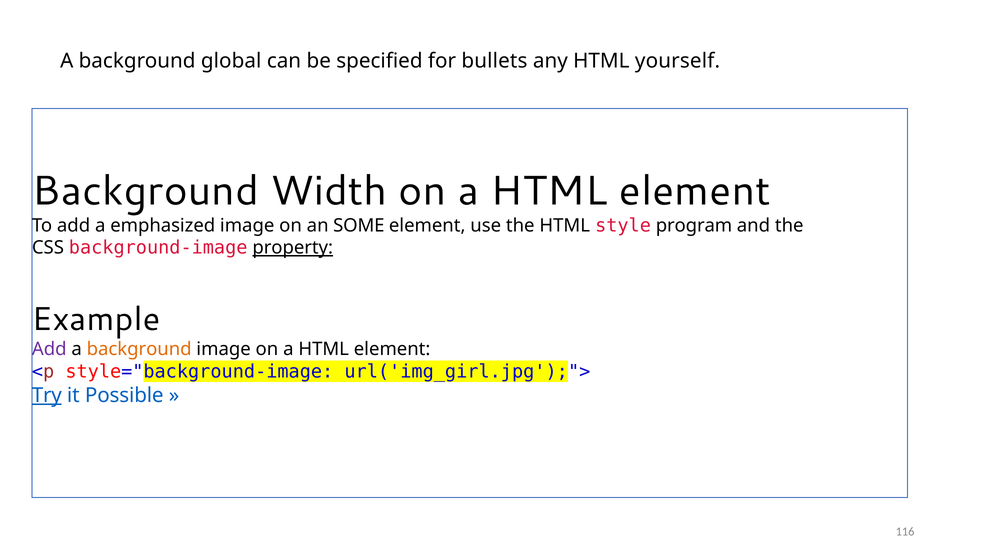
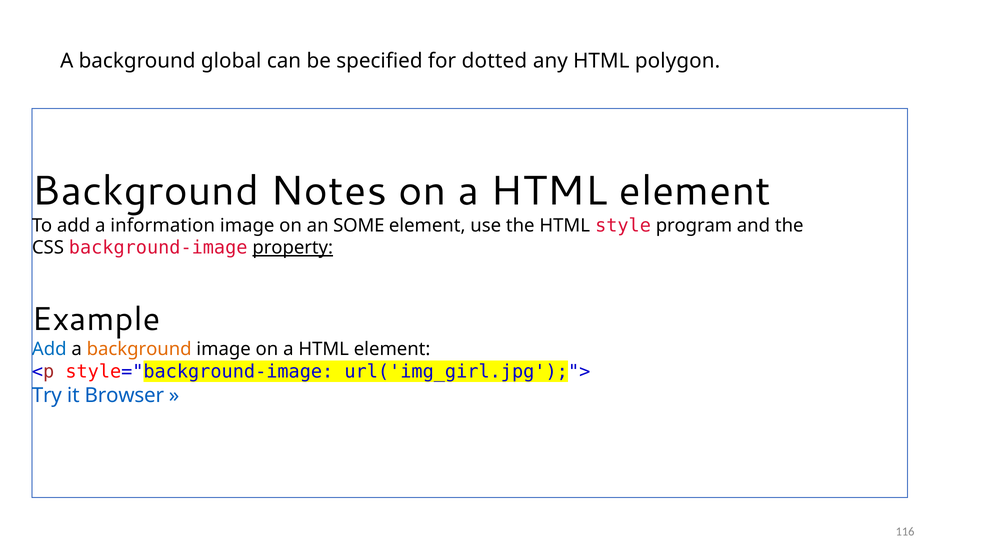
bullets: bullets -> dotted
yourself: yourself -> polygon
Width: Width -> Notes
emphasized: emphasized -> information
Add at (49, 349) colour: purple -> blue
Try underline: present -> none
Possible: Possible -> Browser
